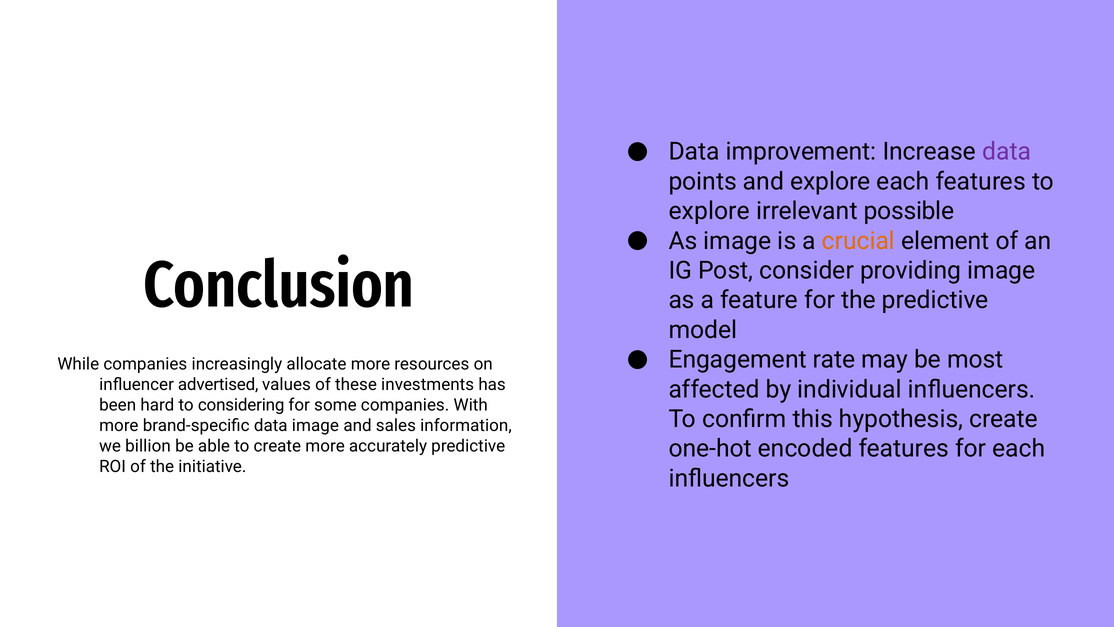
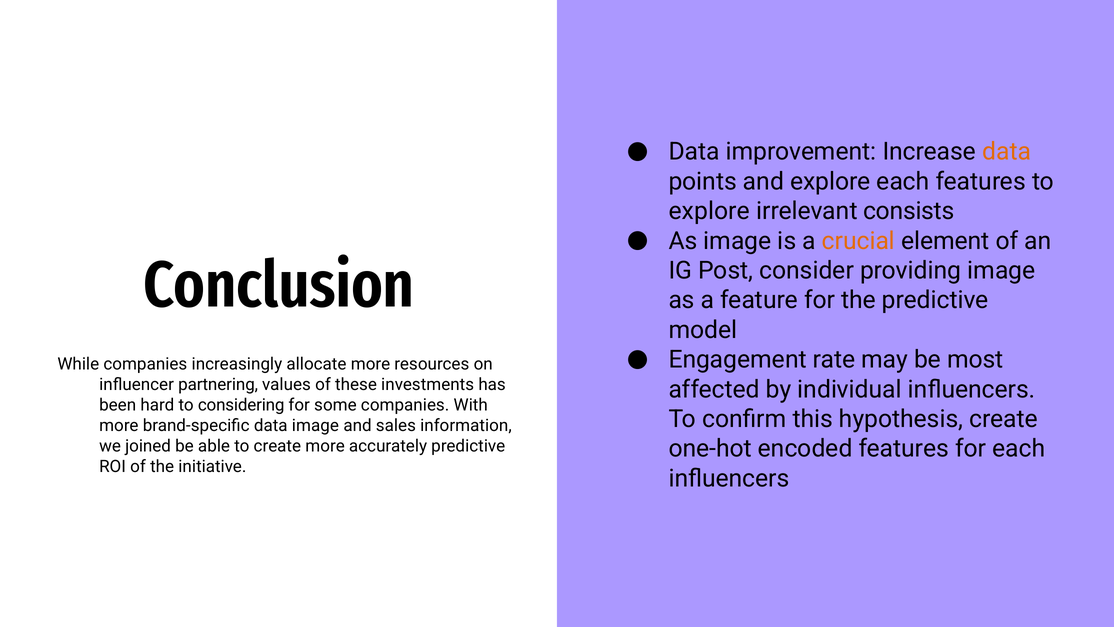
data at (1007, 152) colour: purple -> orange
possible: possible -> consists
advertised: advertised -> partnering
billion: billion -> joined
